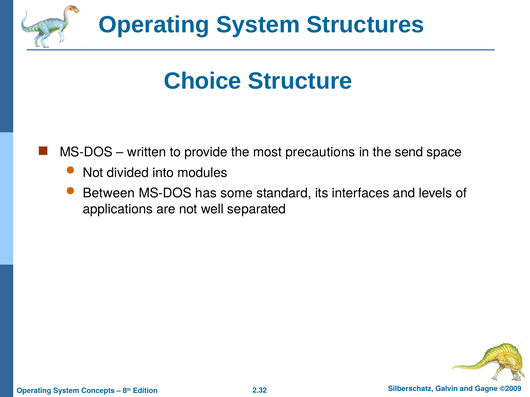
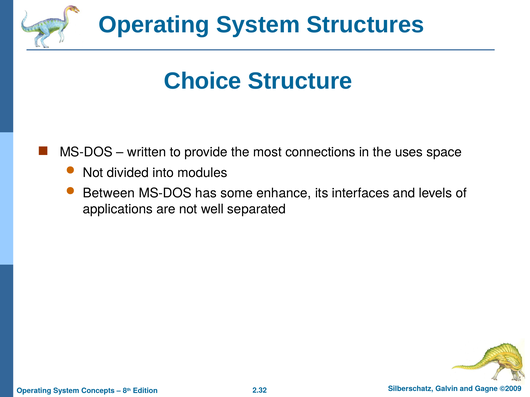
precautions: precautions -> connections
send: send -> uses
standard: standard -> enhance
